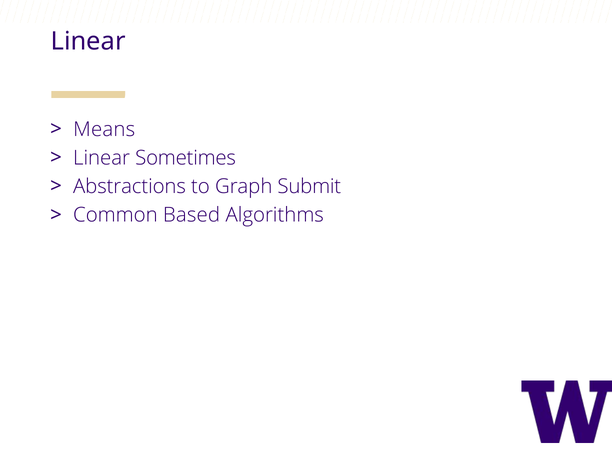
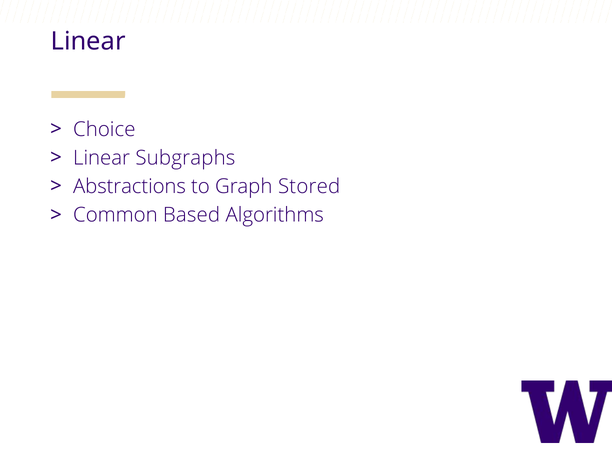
Means: Means -> Choice
Sometimes: Sometimes -> Subgraphs
Submit: Submit -> Stored
